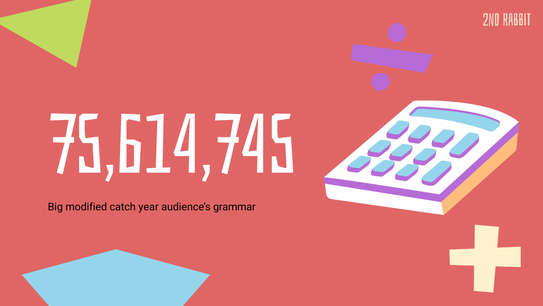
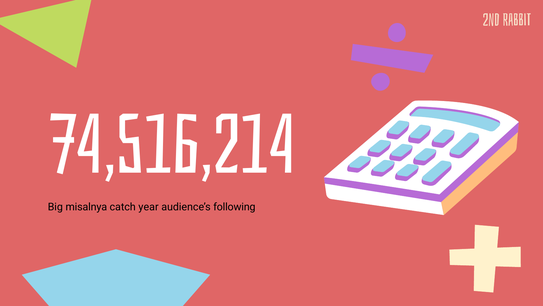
75,614,745: 75,614,745 -> 74,516,214
modified: modified -> misalnya
grammar: grammar -> following
